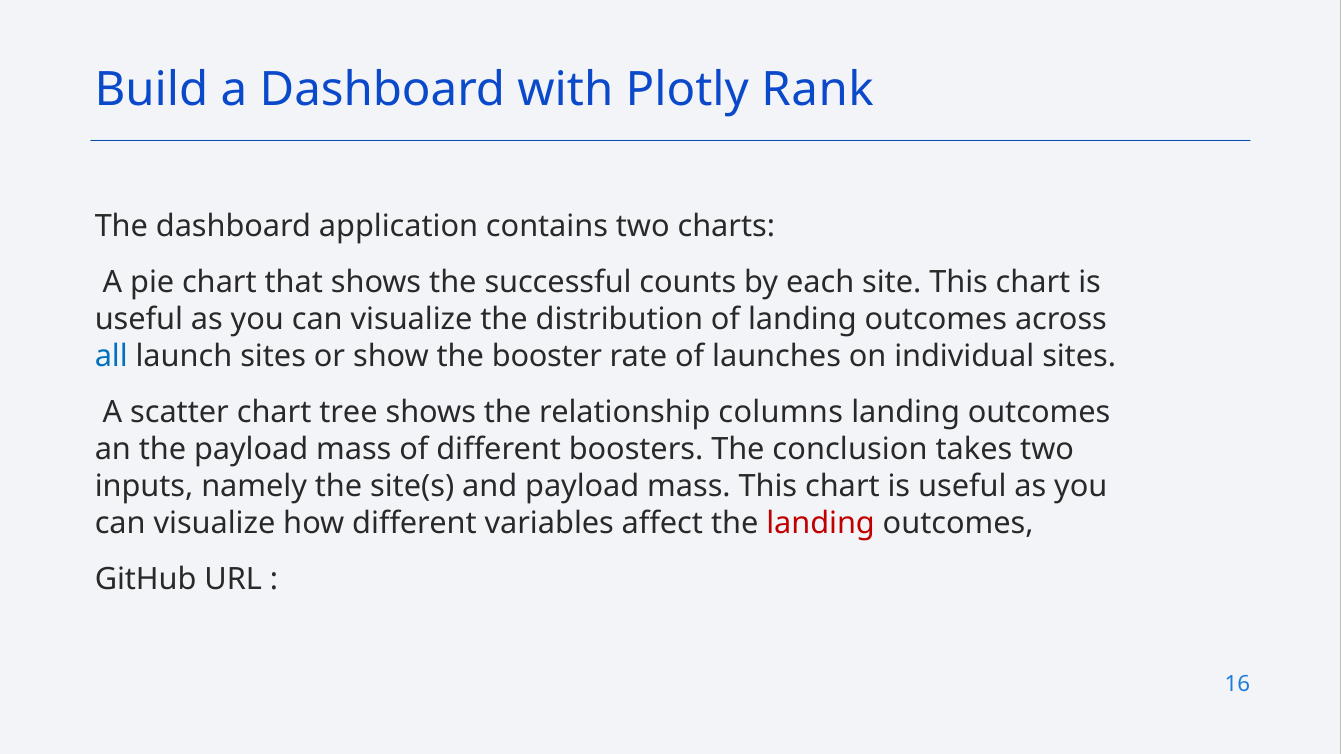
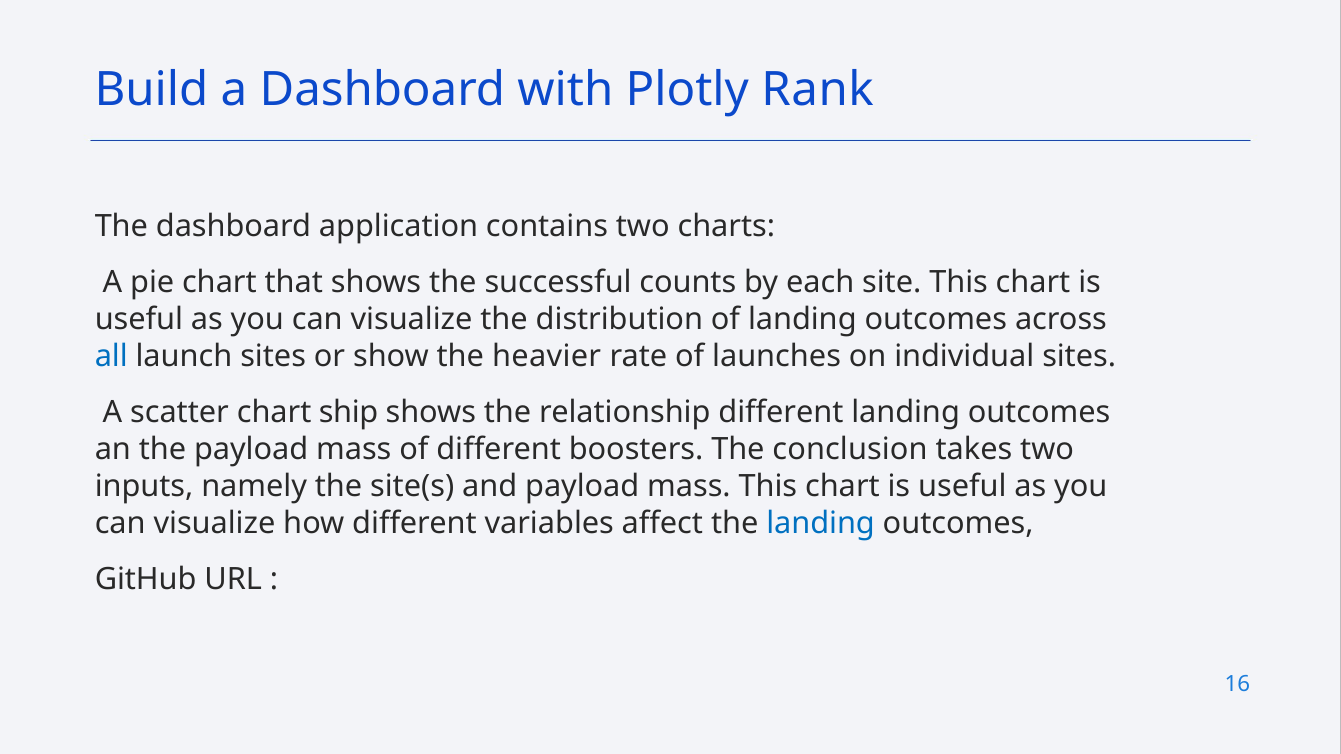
booster: booster -> heavier
tree: tree -> ship
relationship columns: columns -> different
landing at (821, 523) colour: red -> blue
